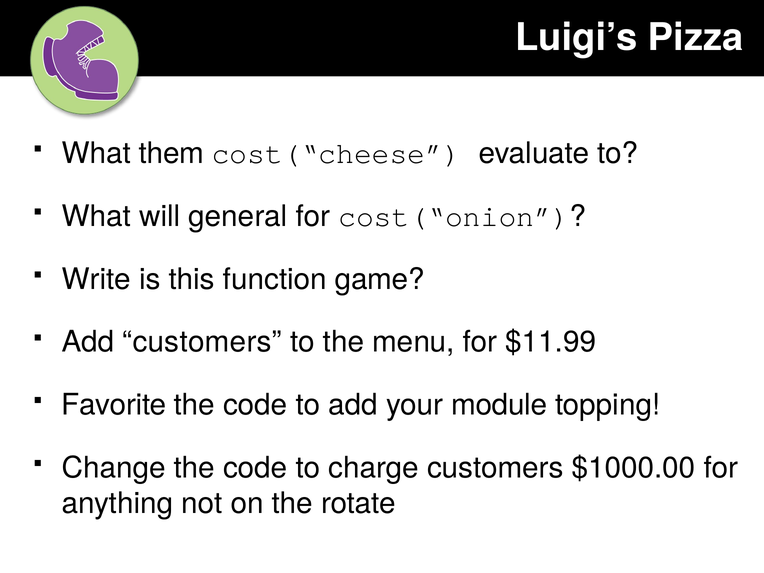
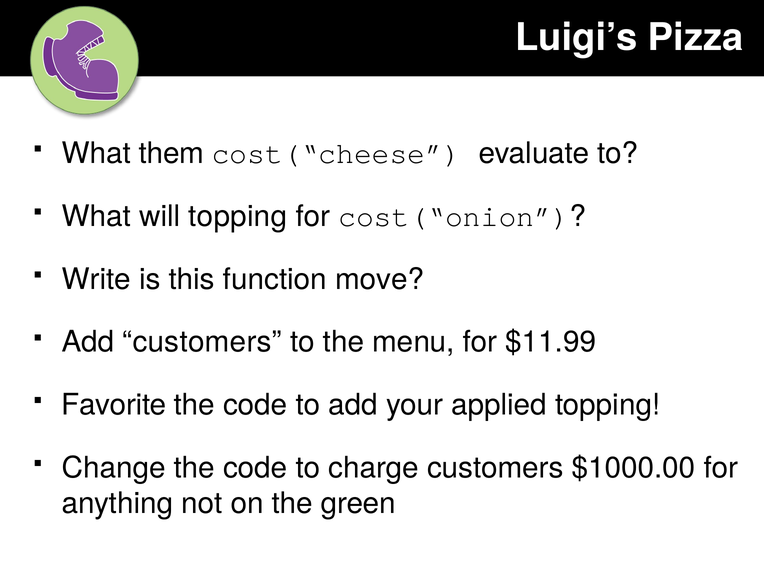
will general: general -> topping
game: game -> move
module: module -> applied
rotate: rotate -> green
